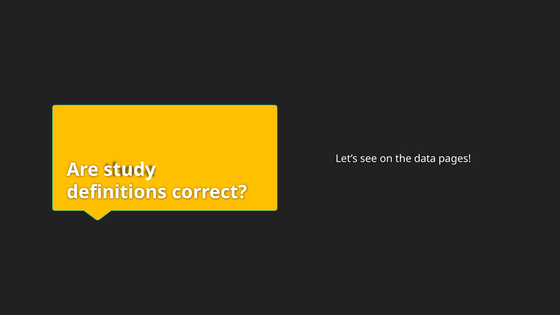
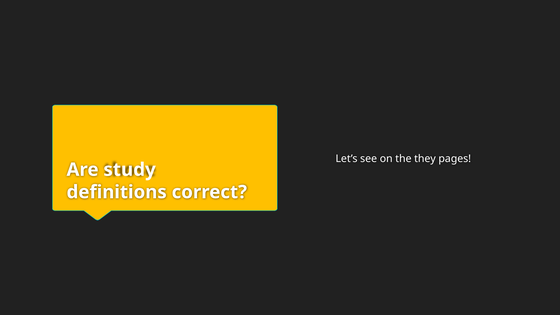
data: data -> they
